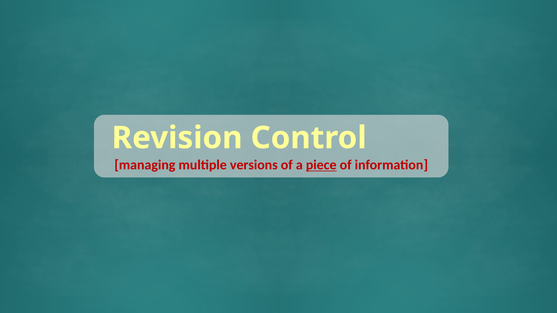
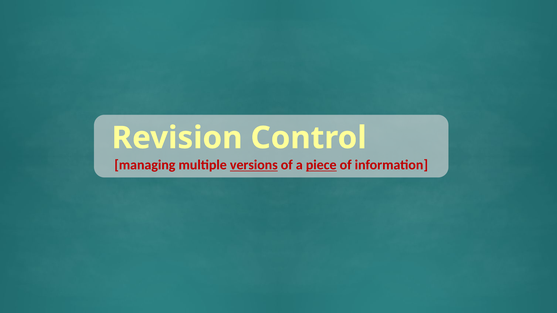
versions underline: none -> present
